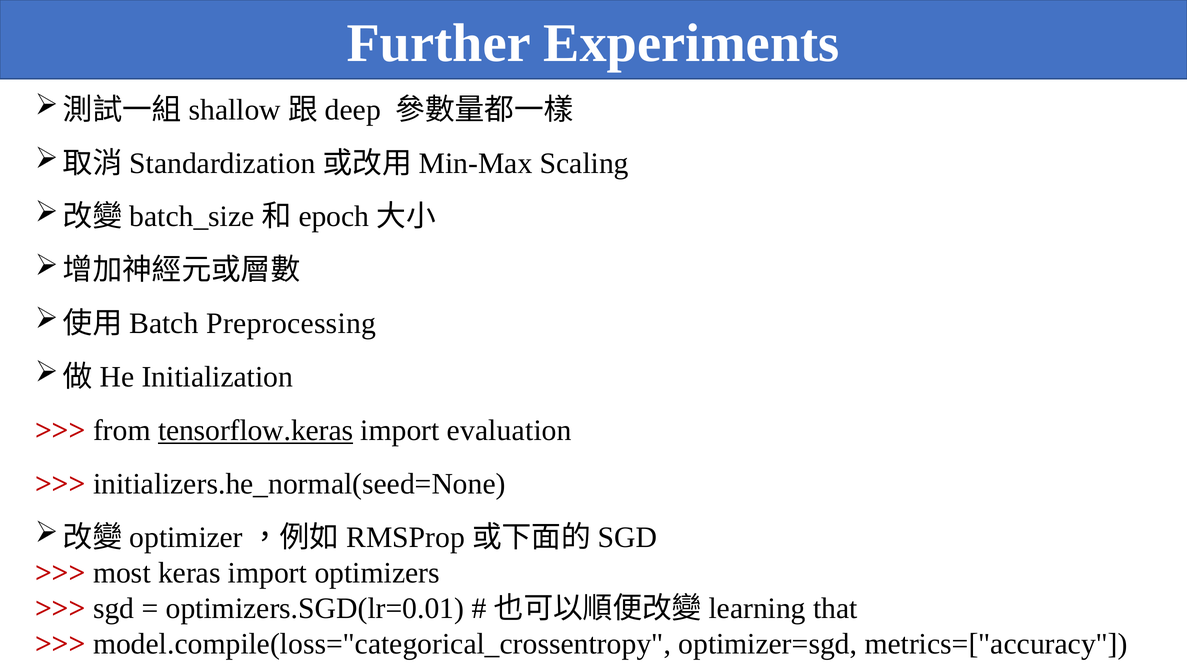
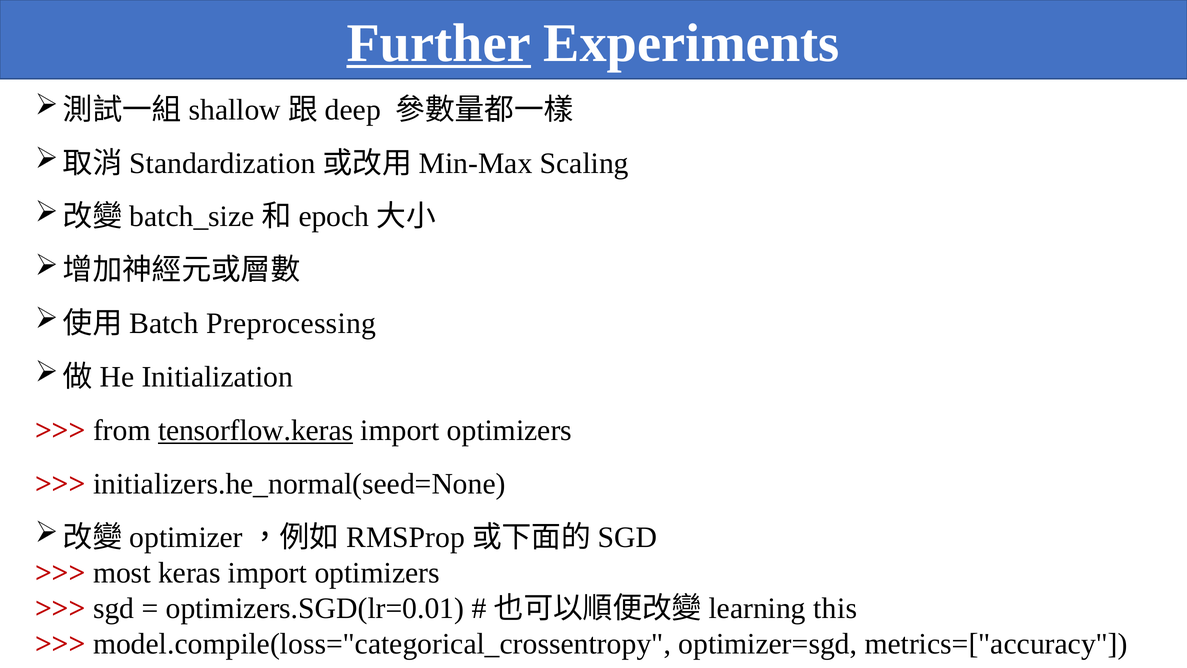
Further underline: none -> present
evaluation at (509, 430): evaluation -> optimizers
that: that -> this
